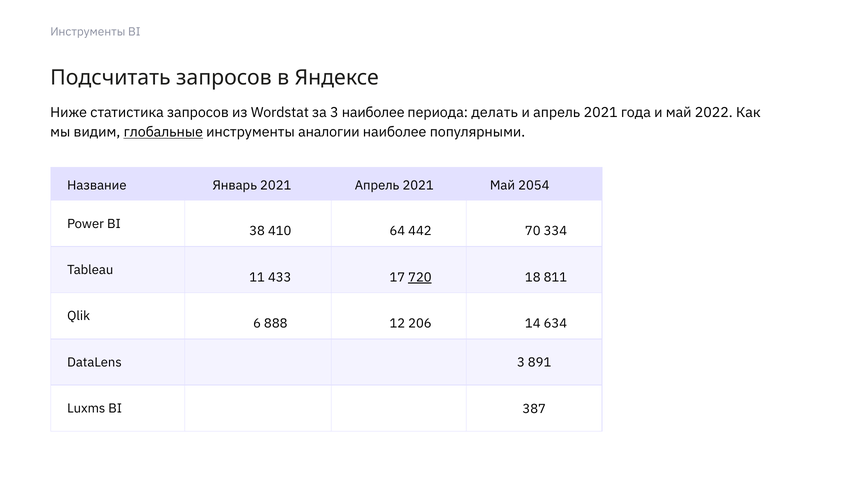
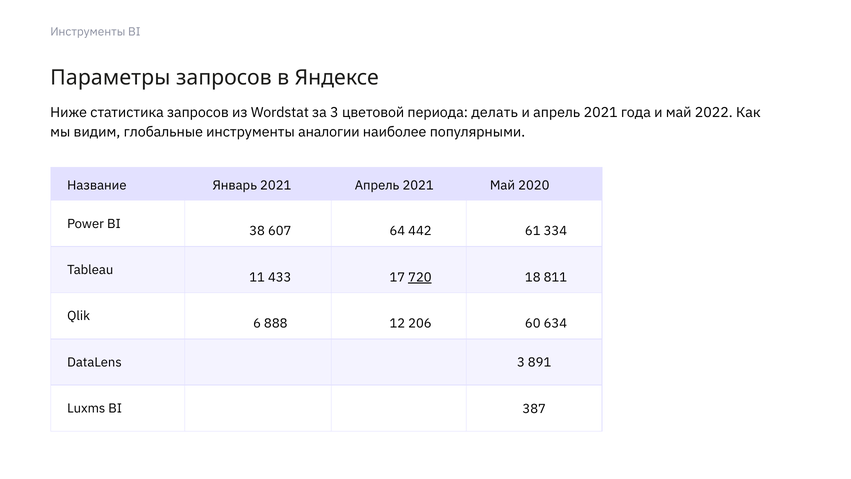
Подсчитать: Подсчитать -> Параметры
3 наиболее: наиболее -> цветовой
глобальные underline: present -> none
2054: 2054 -> 2020
410: 410 -> 607
70: 70 -> 61
14: 14 -> 60
